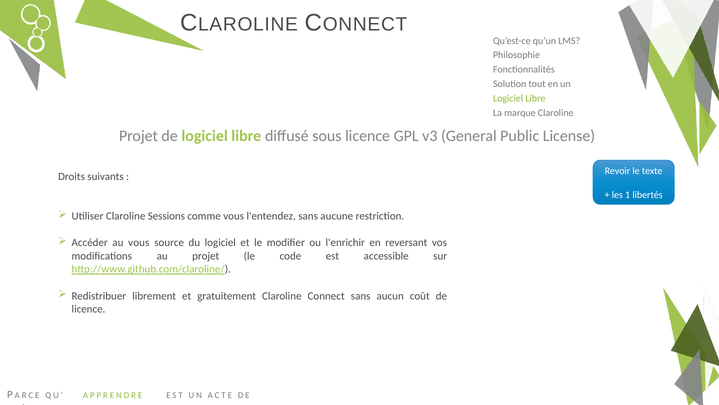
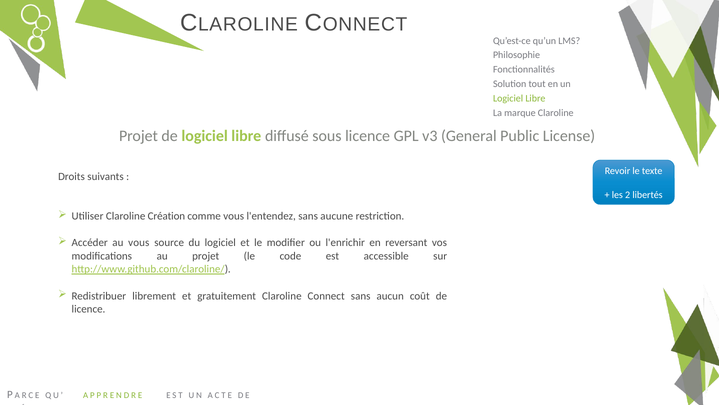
1: 1 -> 2
Claroline Sessions: Sessions -> Création
